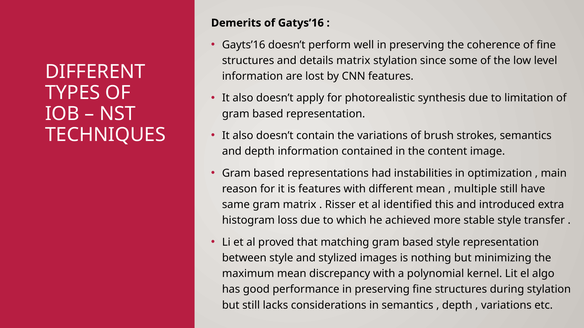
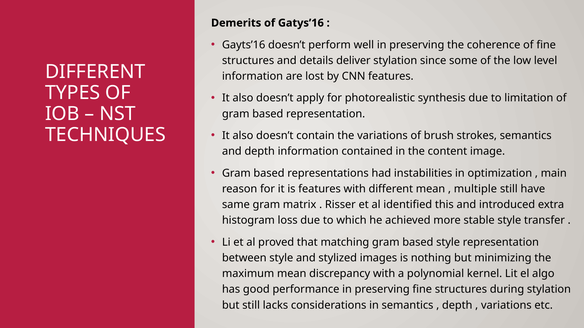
details matrix: matrix -> deliver
